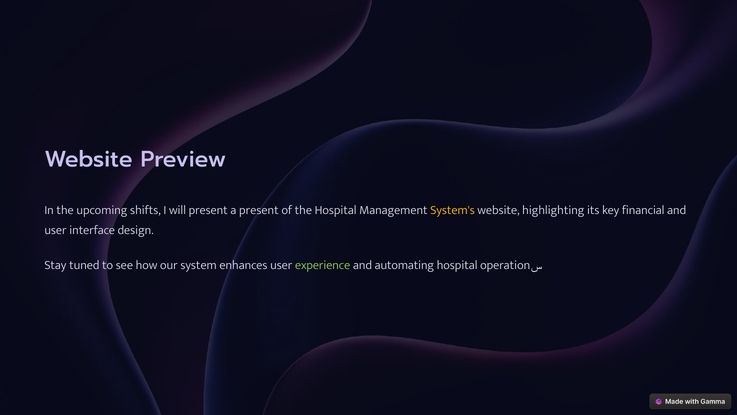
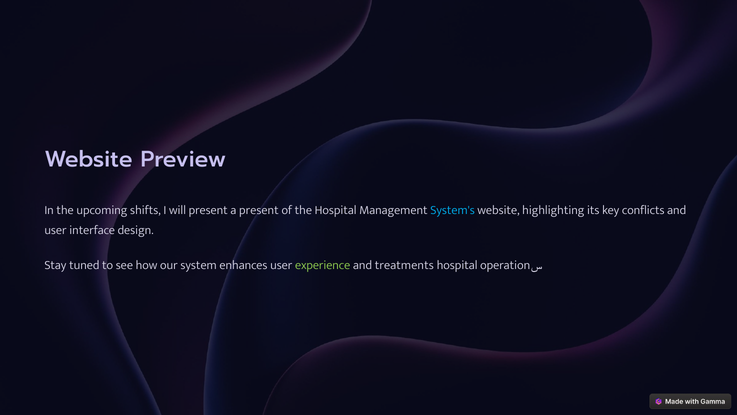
System's colour: yellow -> light blue
financial: financial -> conflicts
automating: automating -> treatments
